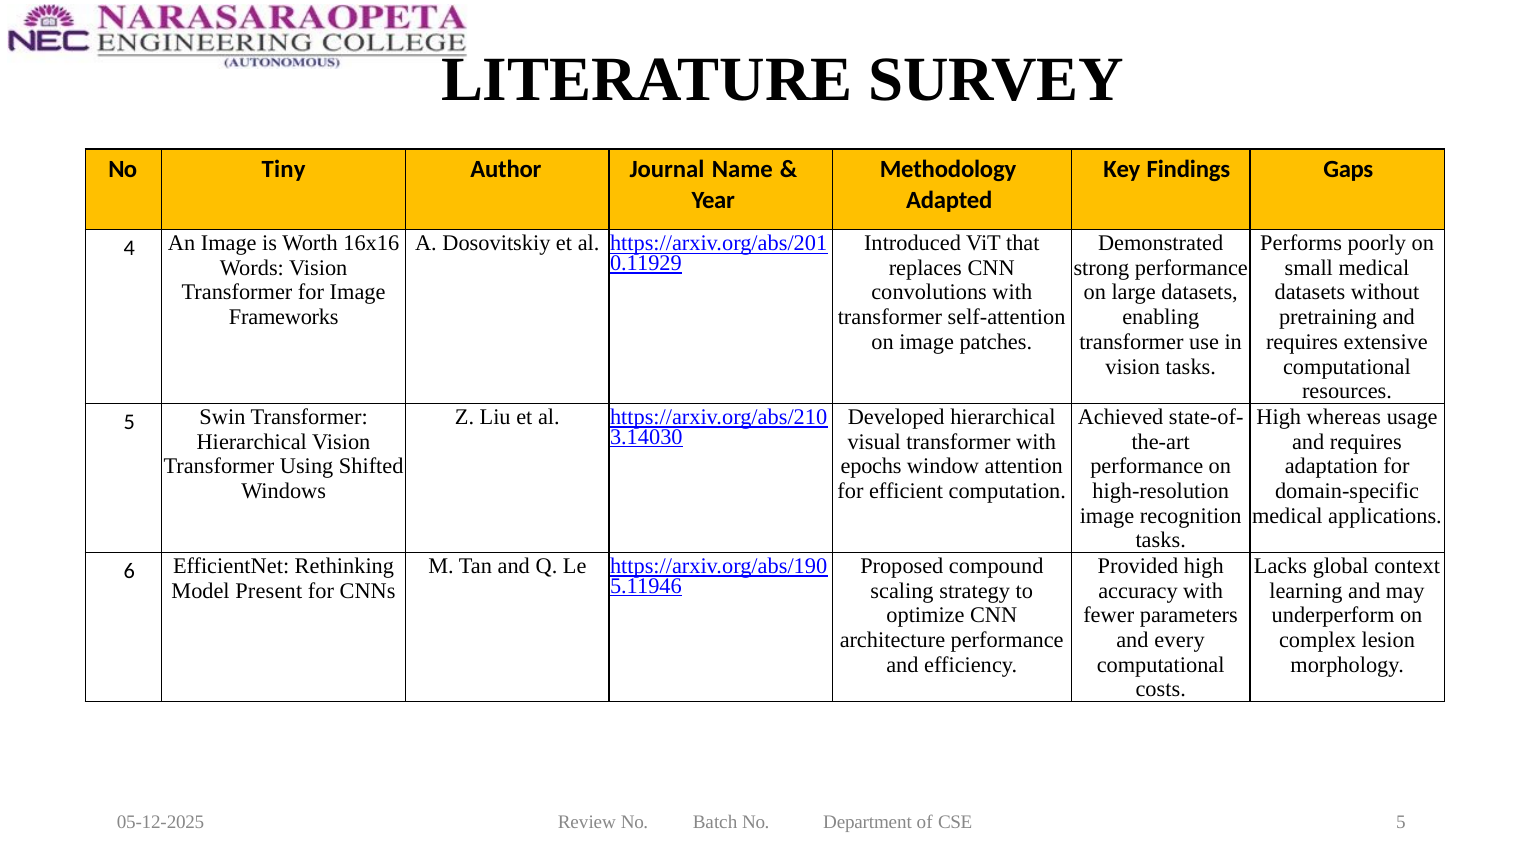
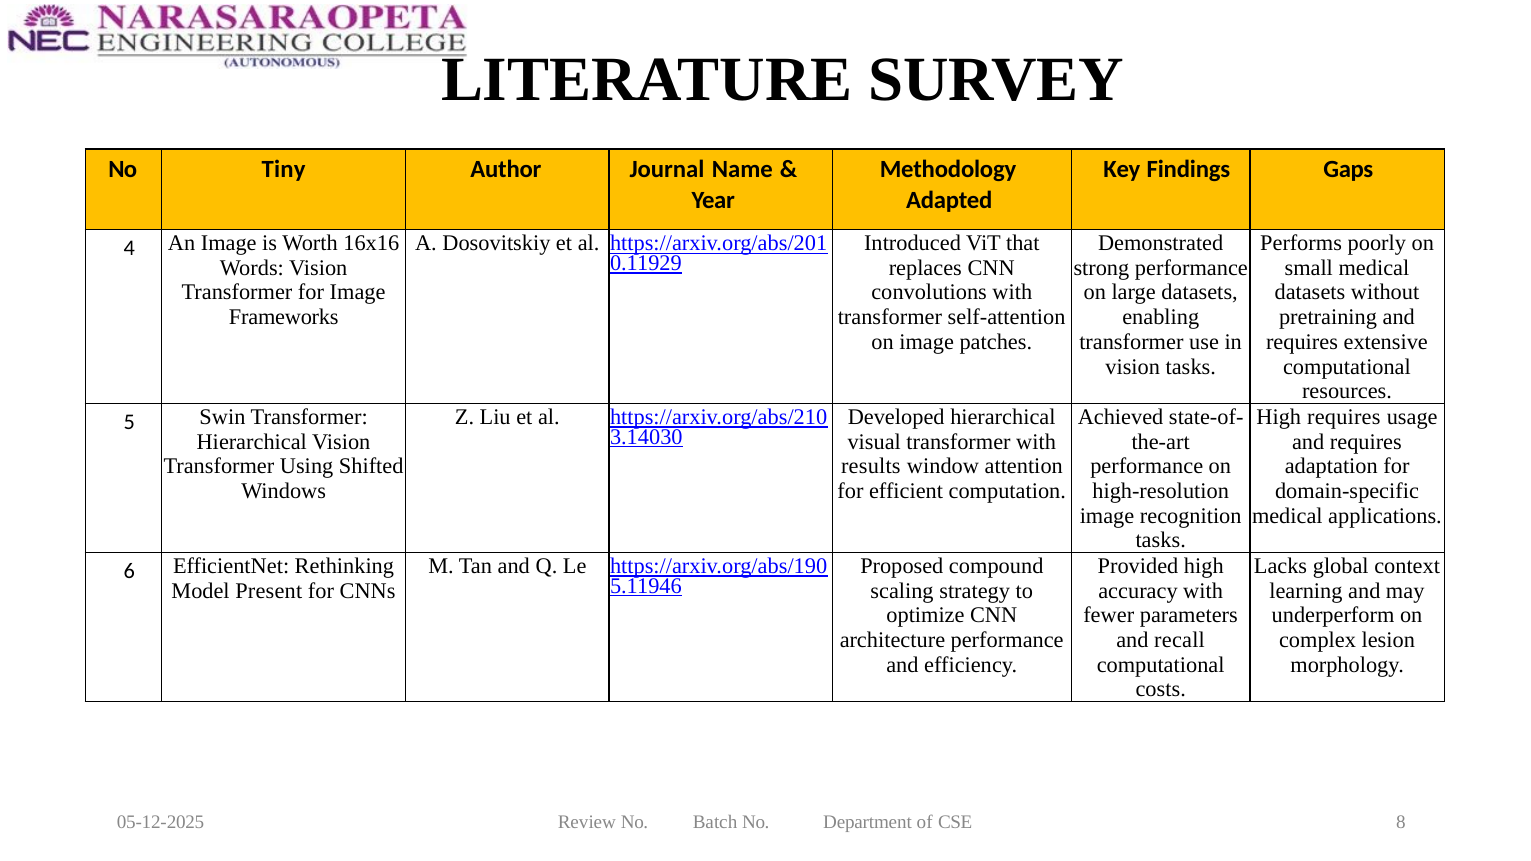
High whereas: whereas -> requires
epochs: epochs -> results
every: every -> recall
CSE 5: 5 -> 8
